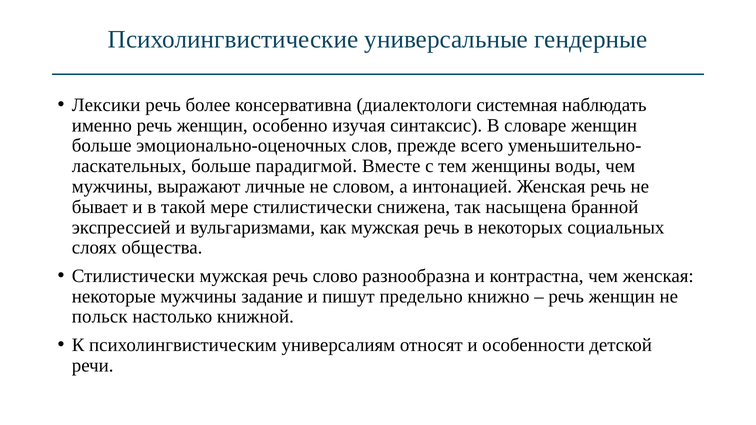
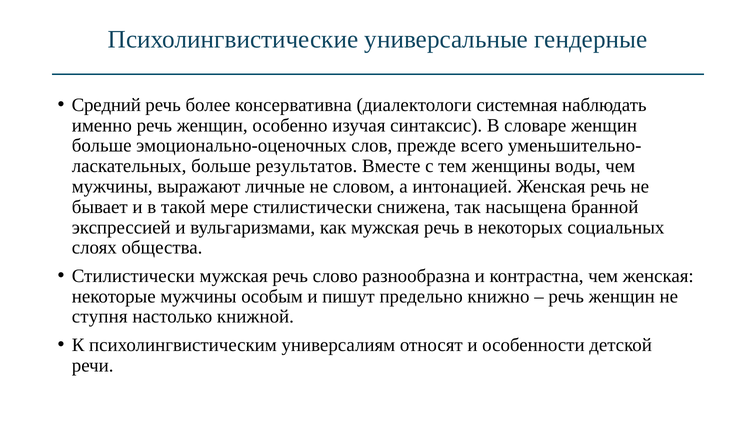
Лексики: Лексики -> Средний
парадигмой: парадигмой -> результатов
задание: задание -> особым
польск: польск -> ступня
